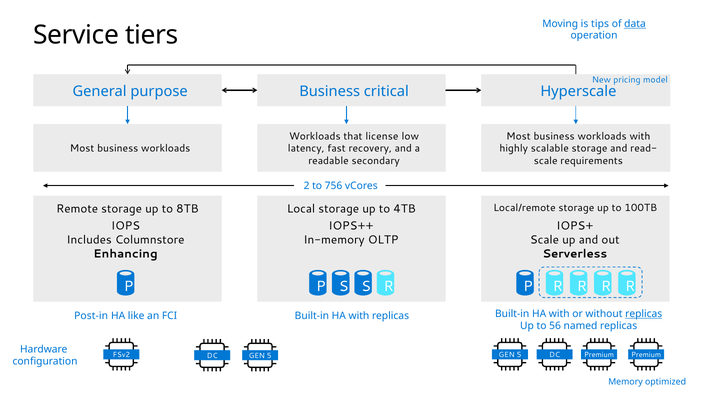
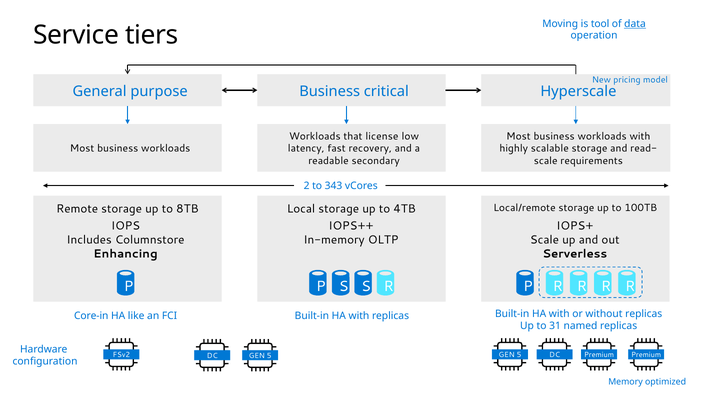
tips: tips -> tool
756: 756 -> 343
replicas at (644, 313) underline: present -> none
Post-in: Post-in -> Core-in
56: 56 -> 31
